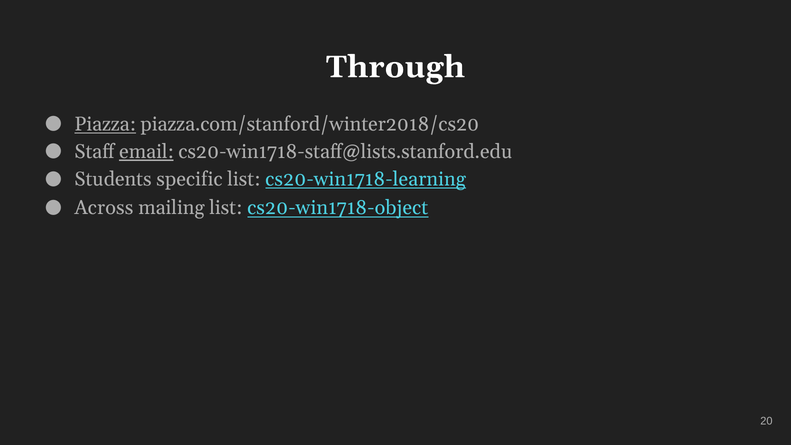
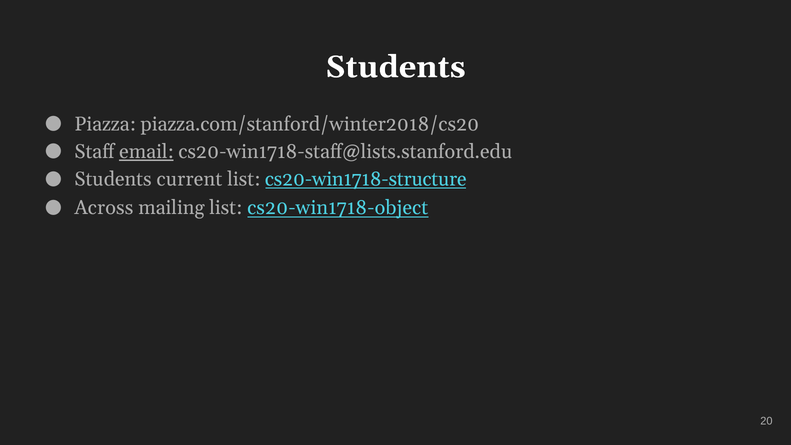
Through at (395, 67): Through -> Students
Piazza underline: present -> none
specific: specific -> current
cs20-win1718-learning: cs20-win1718-learning -> cs20-win1718-structure
